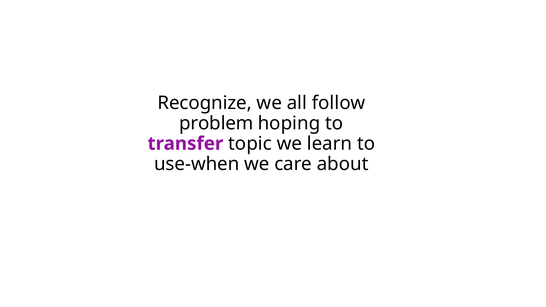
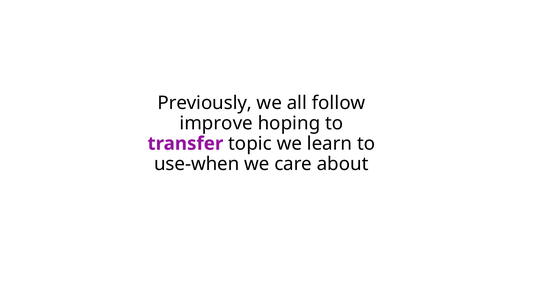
Recognize: Recognize -> Previously
problem: problem -> improve
